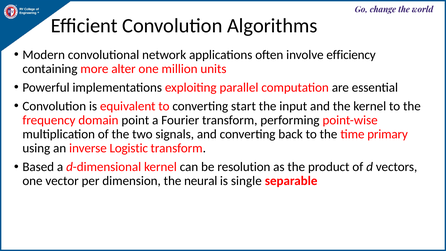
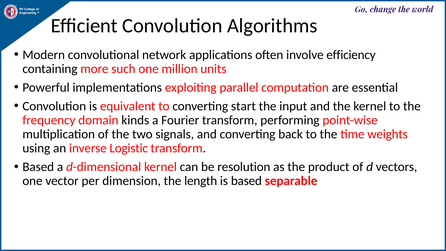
alter: alter -> such
point: point -> kinds
primary: primary -> weights
neural: neural -> length
is single: single -> based
